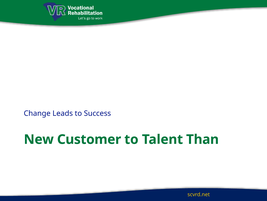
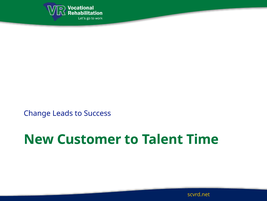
Than: Than -> Time
